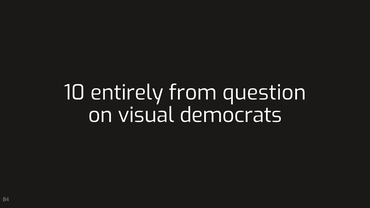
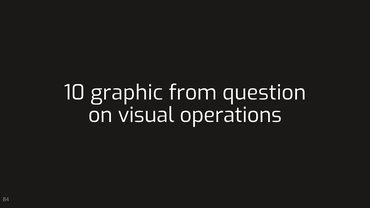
entirely: entirely -> graphic
democrats: democrats -> operations
